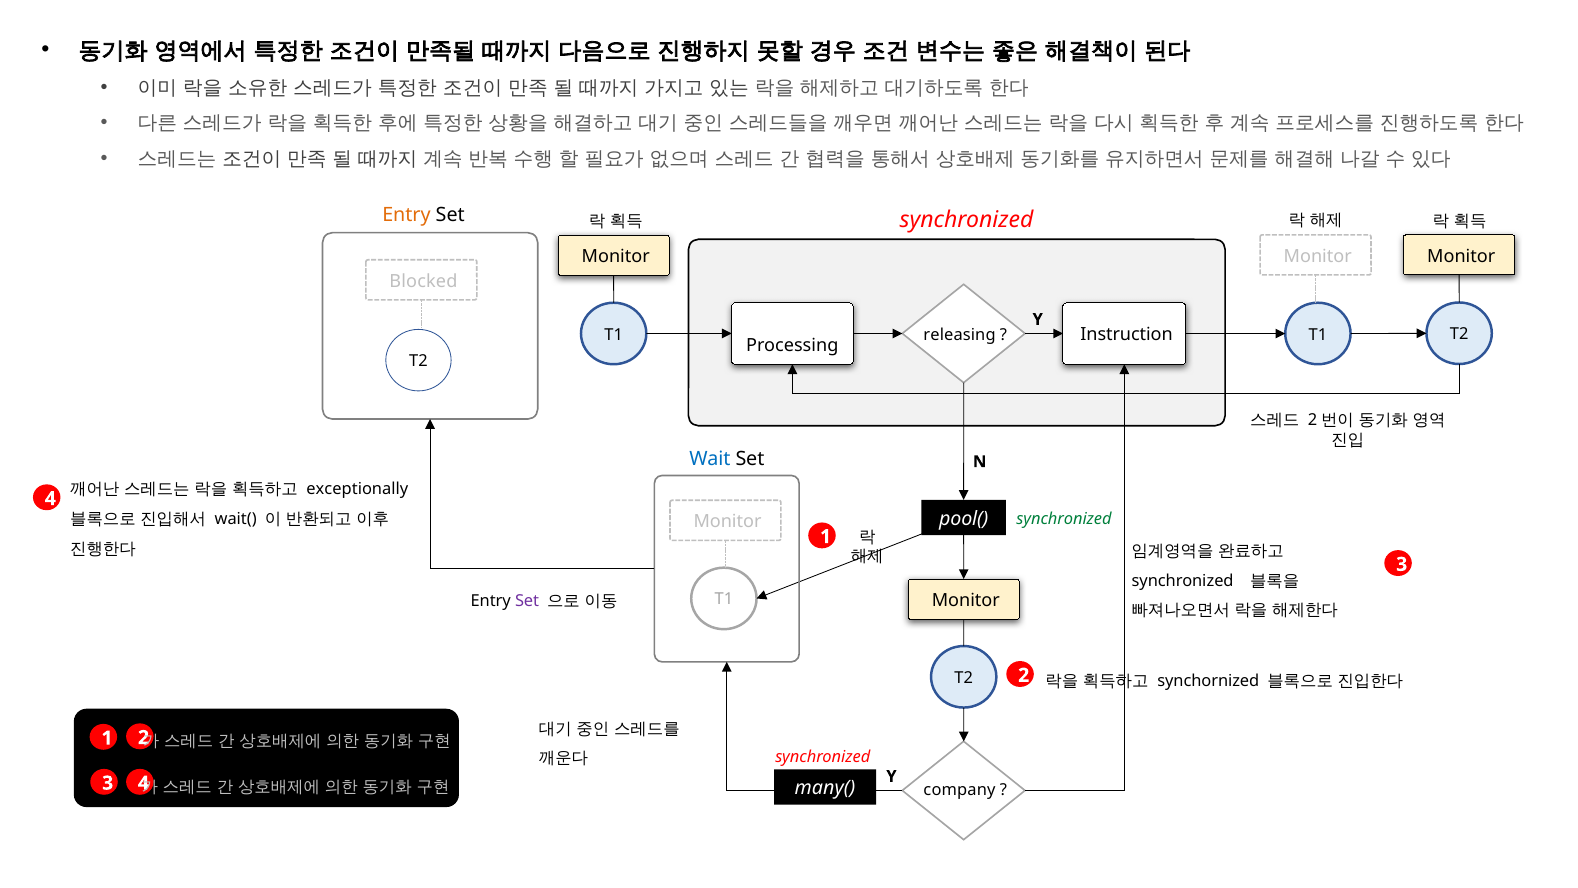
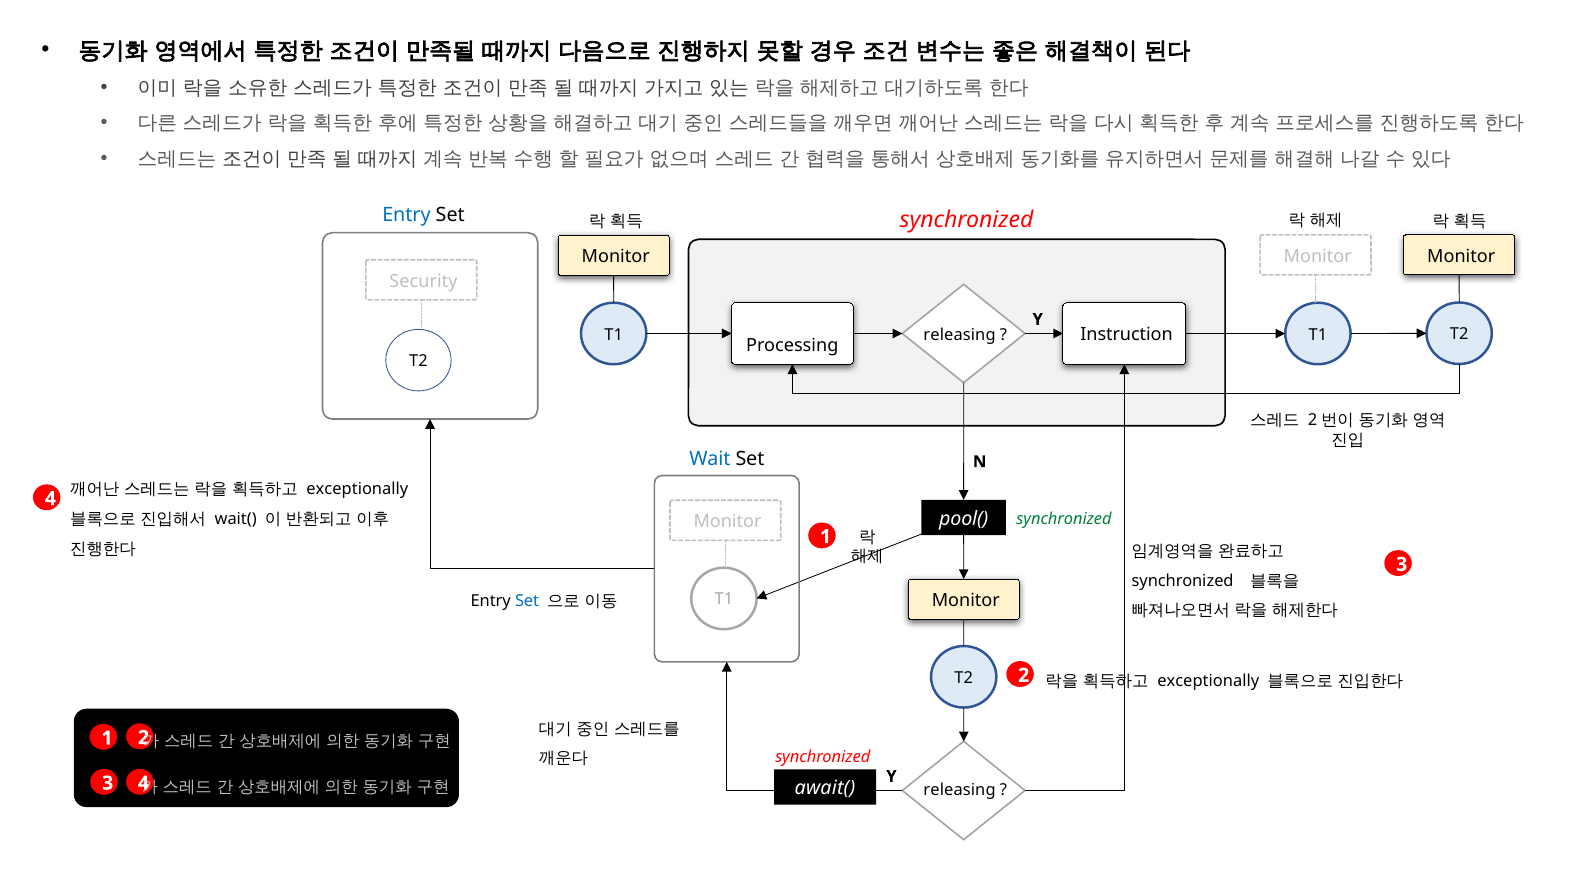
Entry at (406, 215) colour: orange -> blue
Blocked: Blocked -> Security
Set at (527, 601) colour: purple -> blue
synchornized at (1208, 681): synchornized -> exceptionally
many(: many( -> await(
company at (960, 789): company -> releasing
